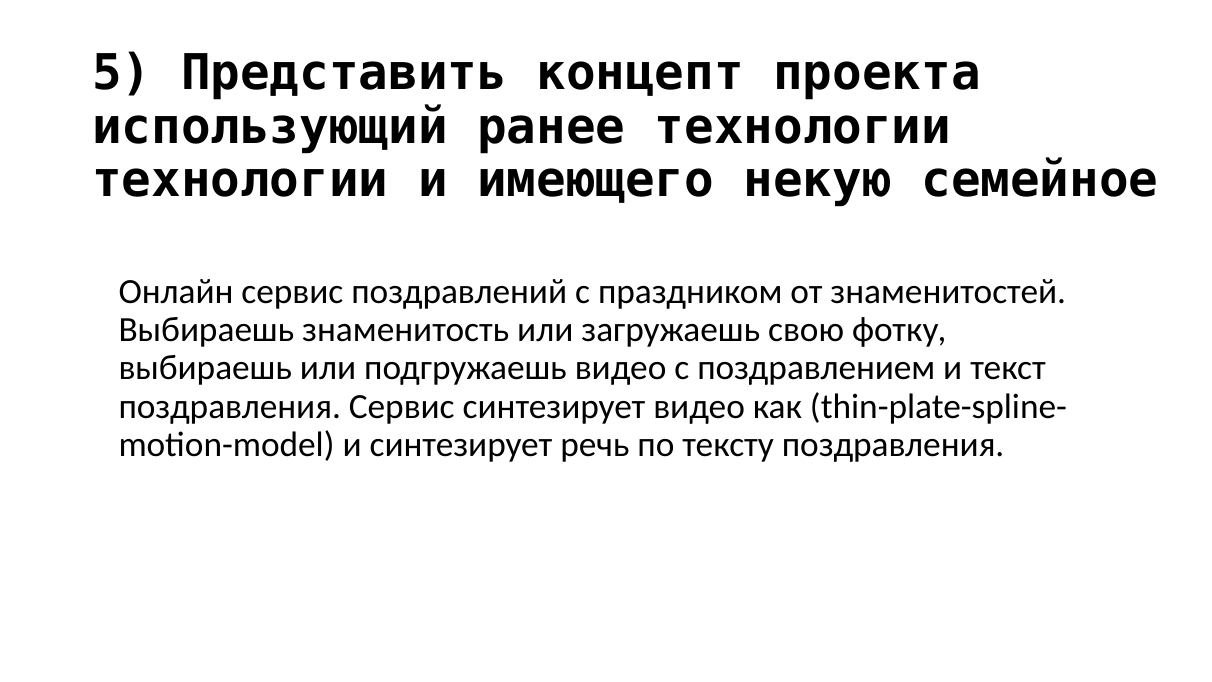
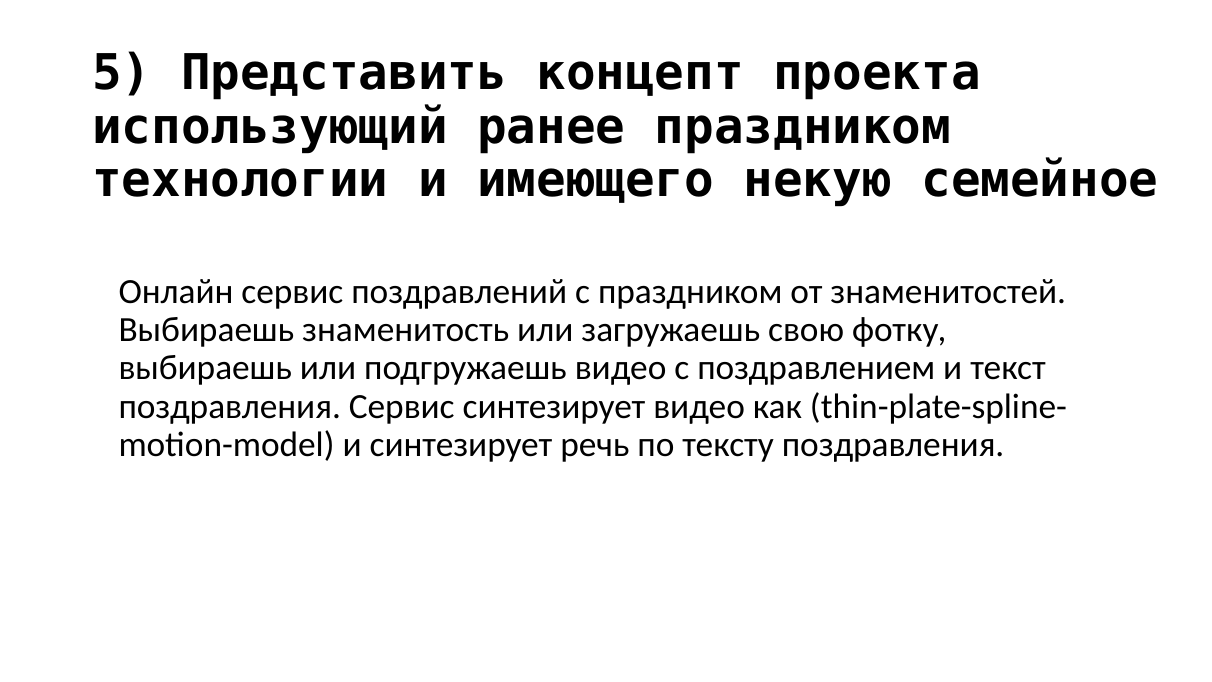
ранее технологии: технологии -> праздником
